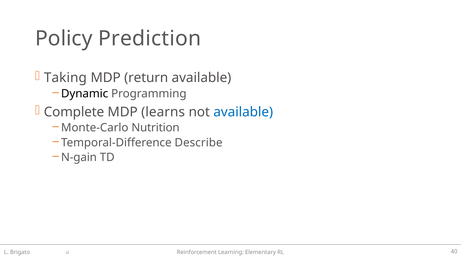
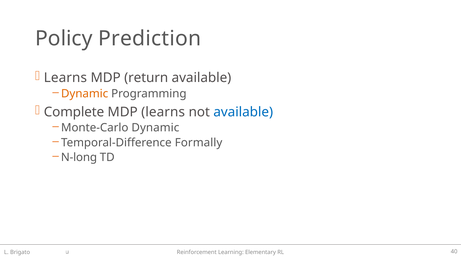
Taking at (65, 78): Taking -> Learns
Dynamic at (85, 94) colour: black -> orange
Monte-Carlo Nutrition: Nutrition -> Dynamic
Describe: Describe -> Formally
N-gain: N-gain -> N-long
